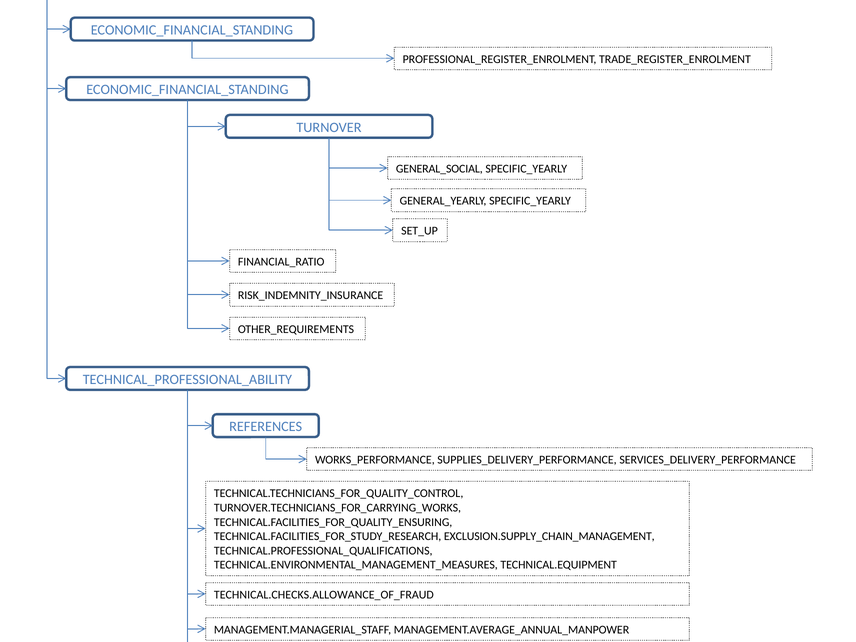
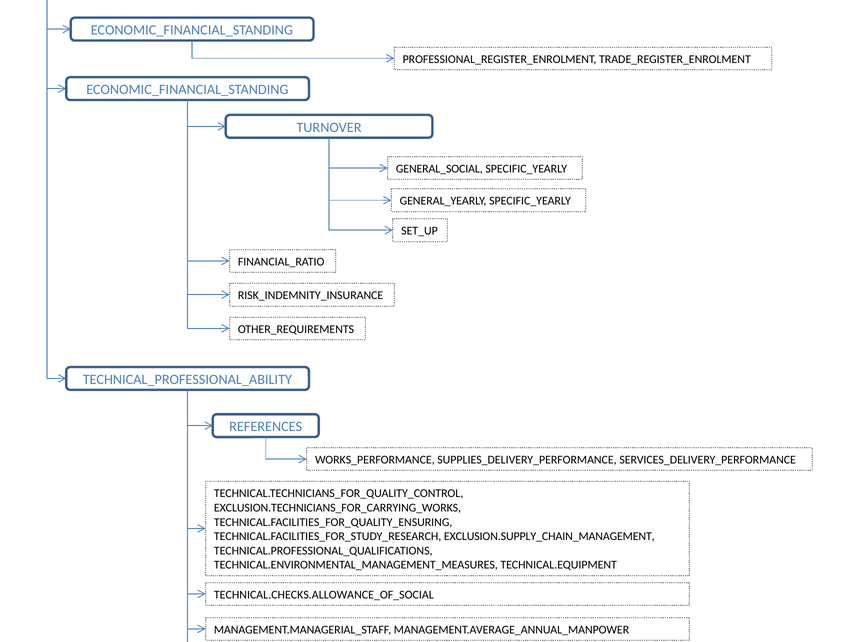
TURNOVER.TECHNICIANS_FOR_CARRYING_WORKS: TURNOVER.TECHNICIANS_FOR_CARRYING_WORKS -> EXCLUSION.TECHNICIANS_FOR_CARRYING_WORKS
TECHNICAL.CHECKS.ALLOWANCE_OF_FRAUD: TECHNICAL.CHECKS.ALLOWANCE_OF_FRAUD -> TECHNICAL.CHECKS.ALLOWANCE_OF_SOCIAL
